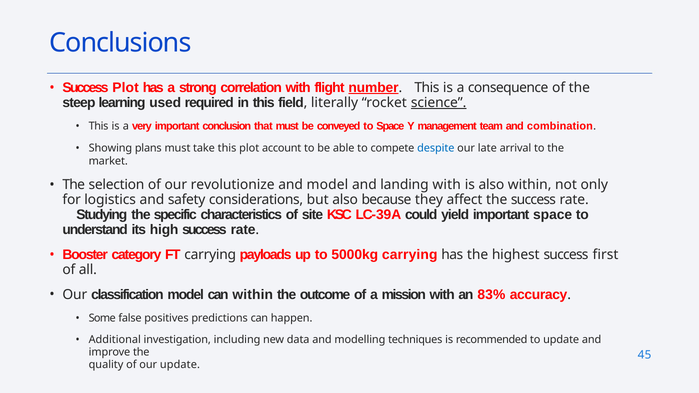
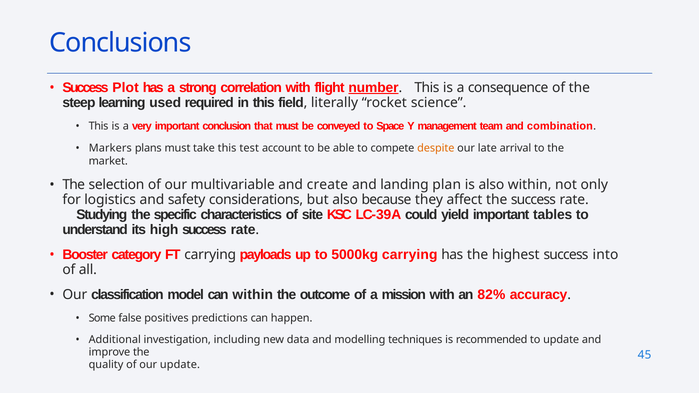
science underline: present -> none
Showing: Showing -> Markers
this plot: plot -> test
despite colour: blue -> orange
revolutionize: revolutionize -> multivariable
and model: model -> create
landing with: with -> plan
important space: space -> tables
first: first -> into
83%: 83% -> 82%
